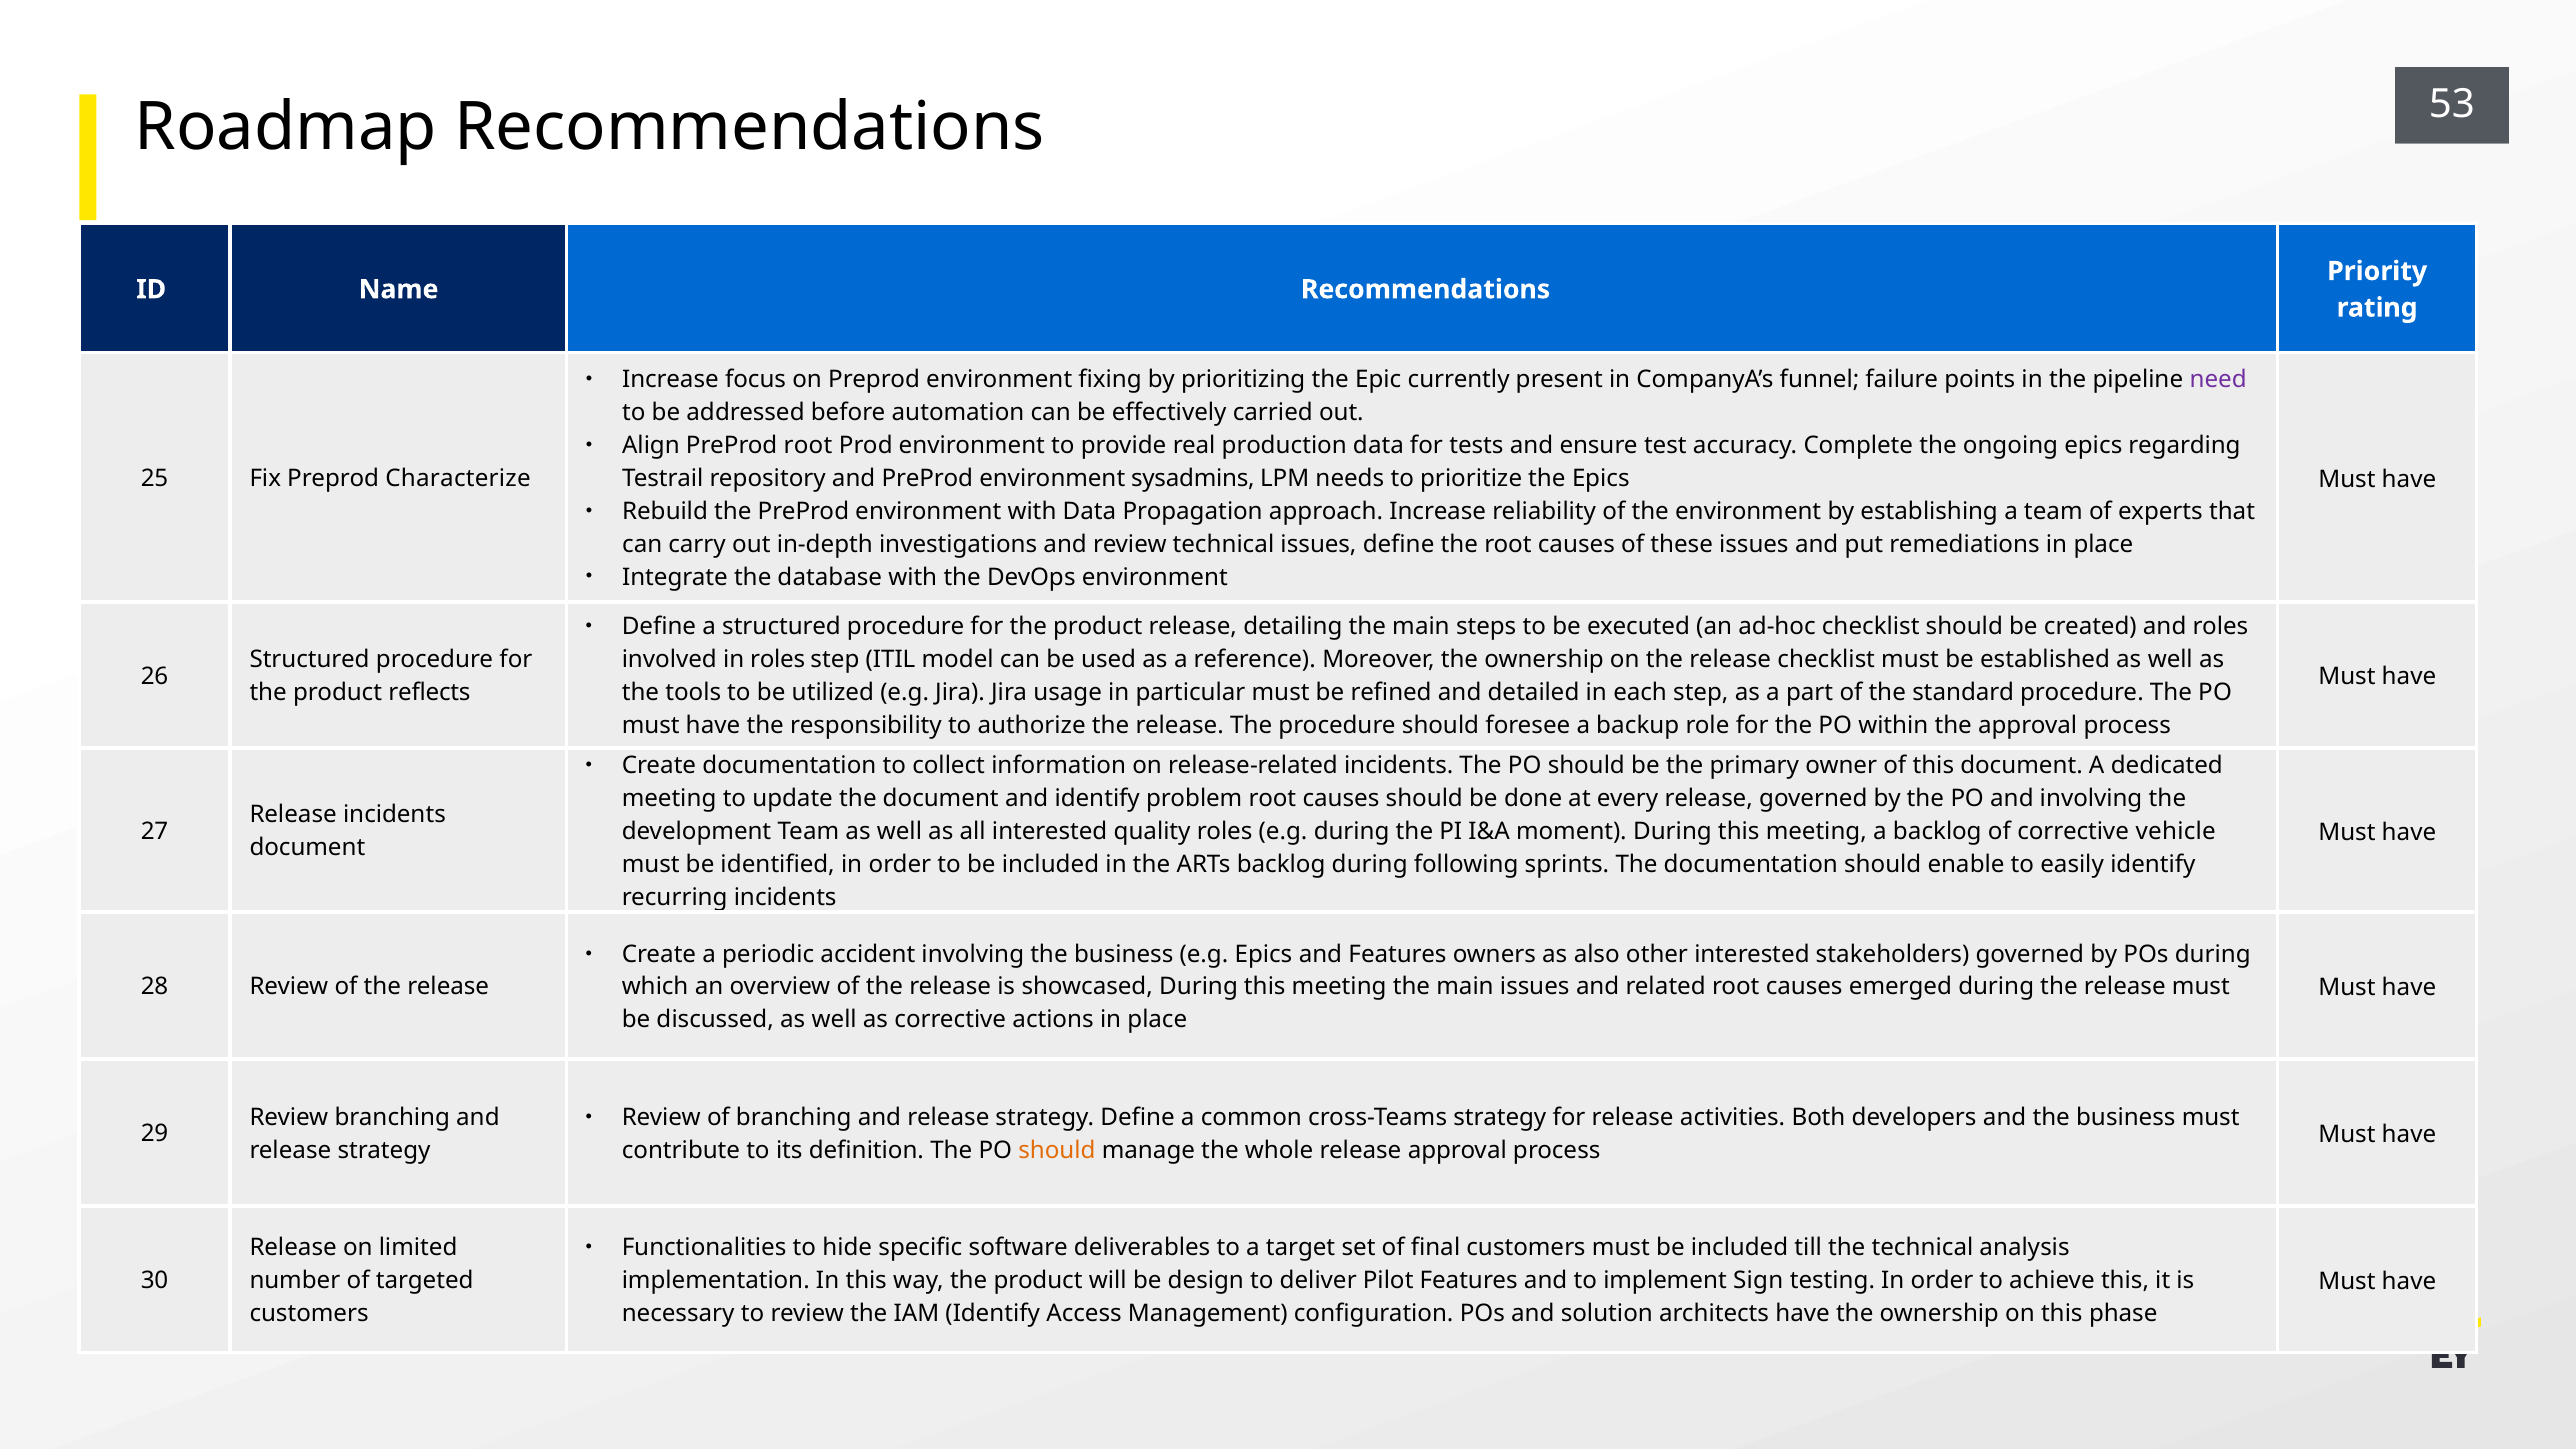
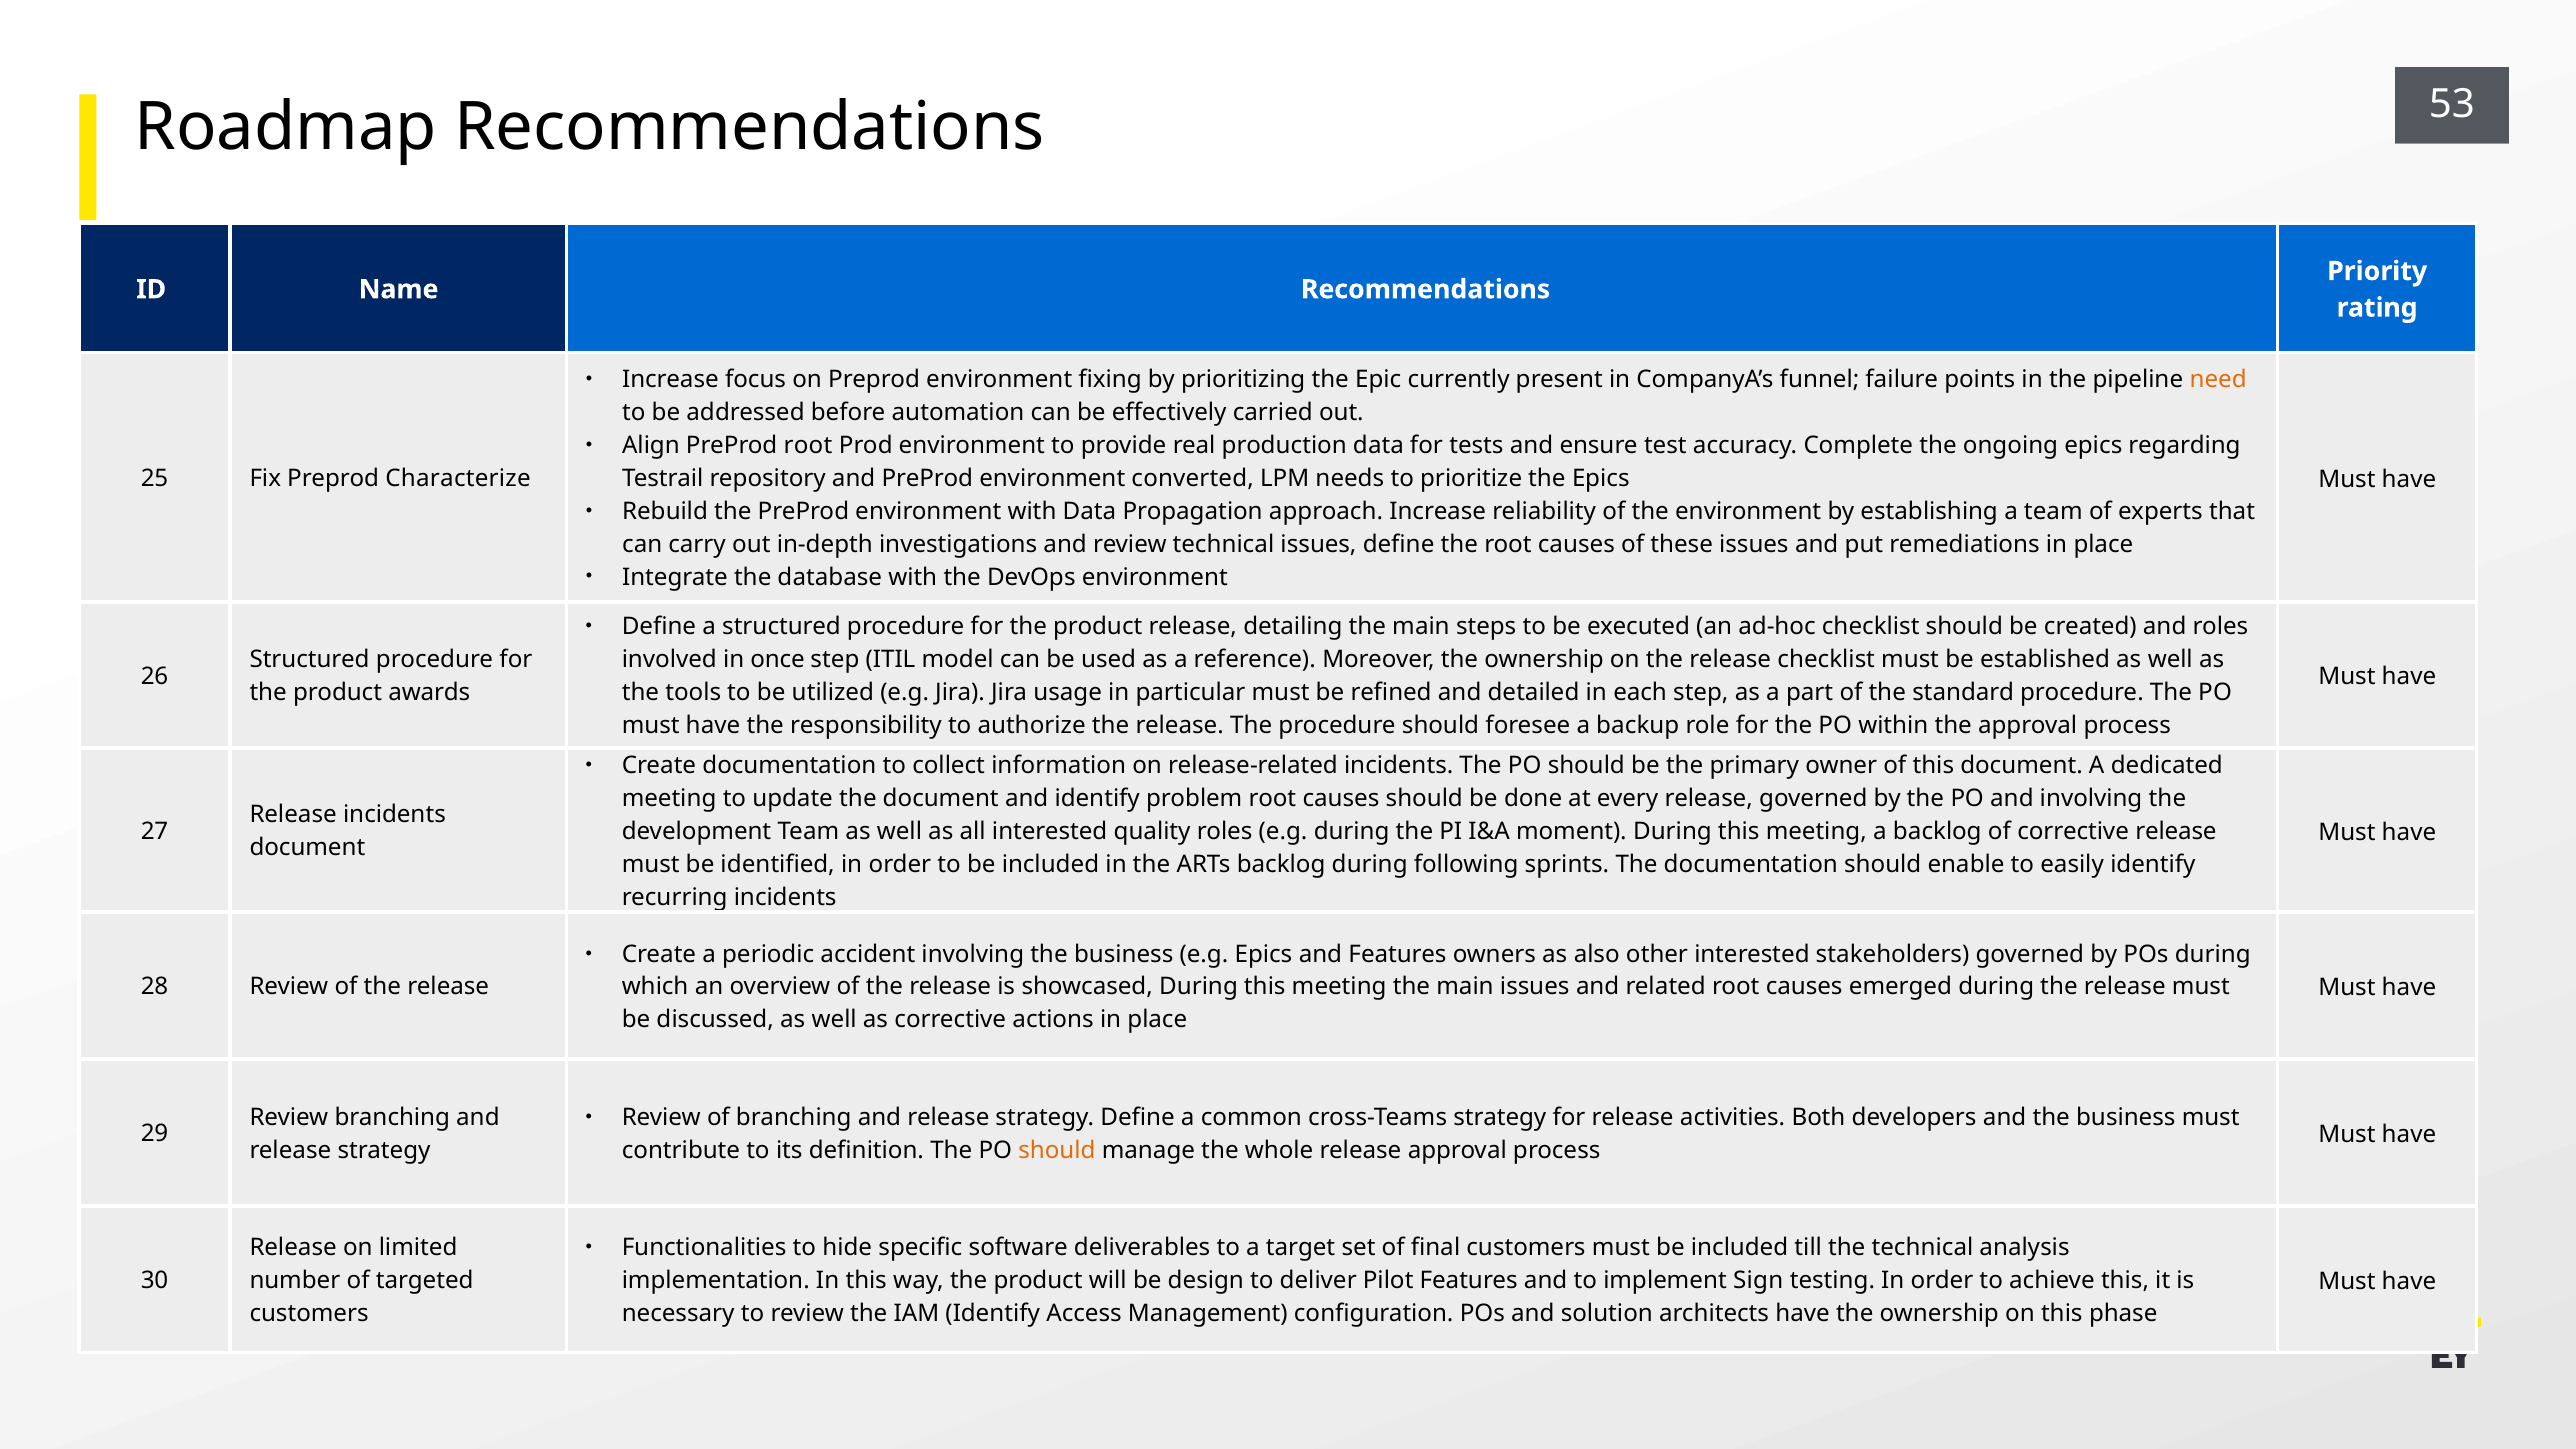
need colour: purple -> orange
sysadmins: sysadmins -> converted
in roles: roles -> once
reflects: reflects -> awards
corrective vehicle: vehicle -> release
